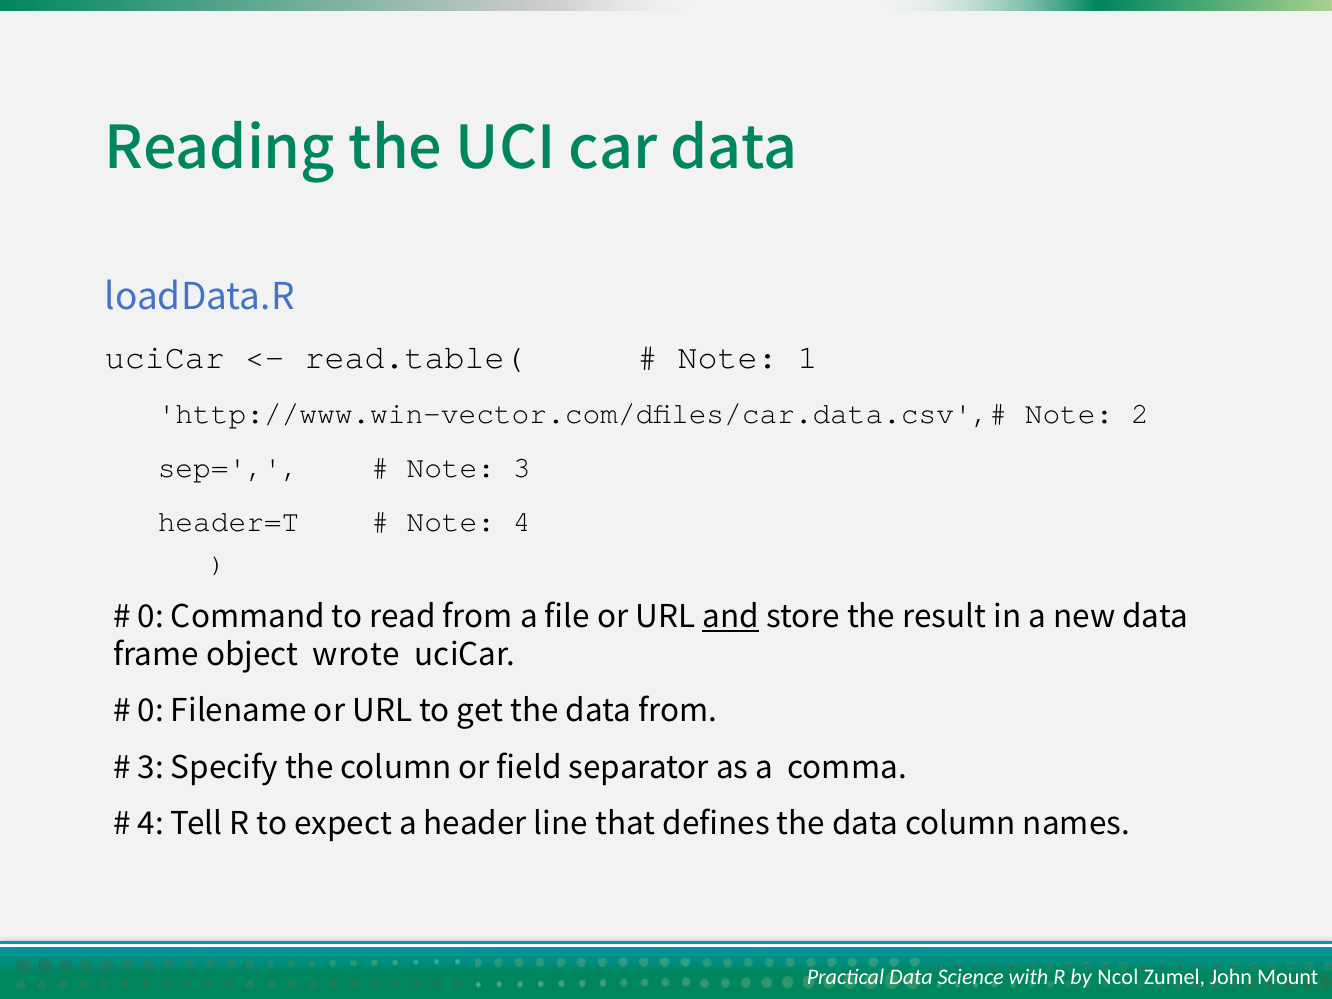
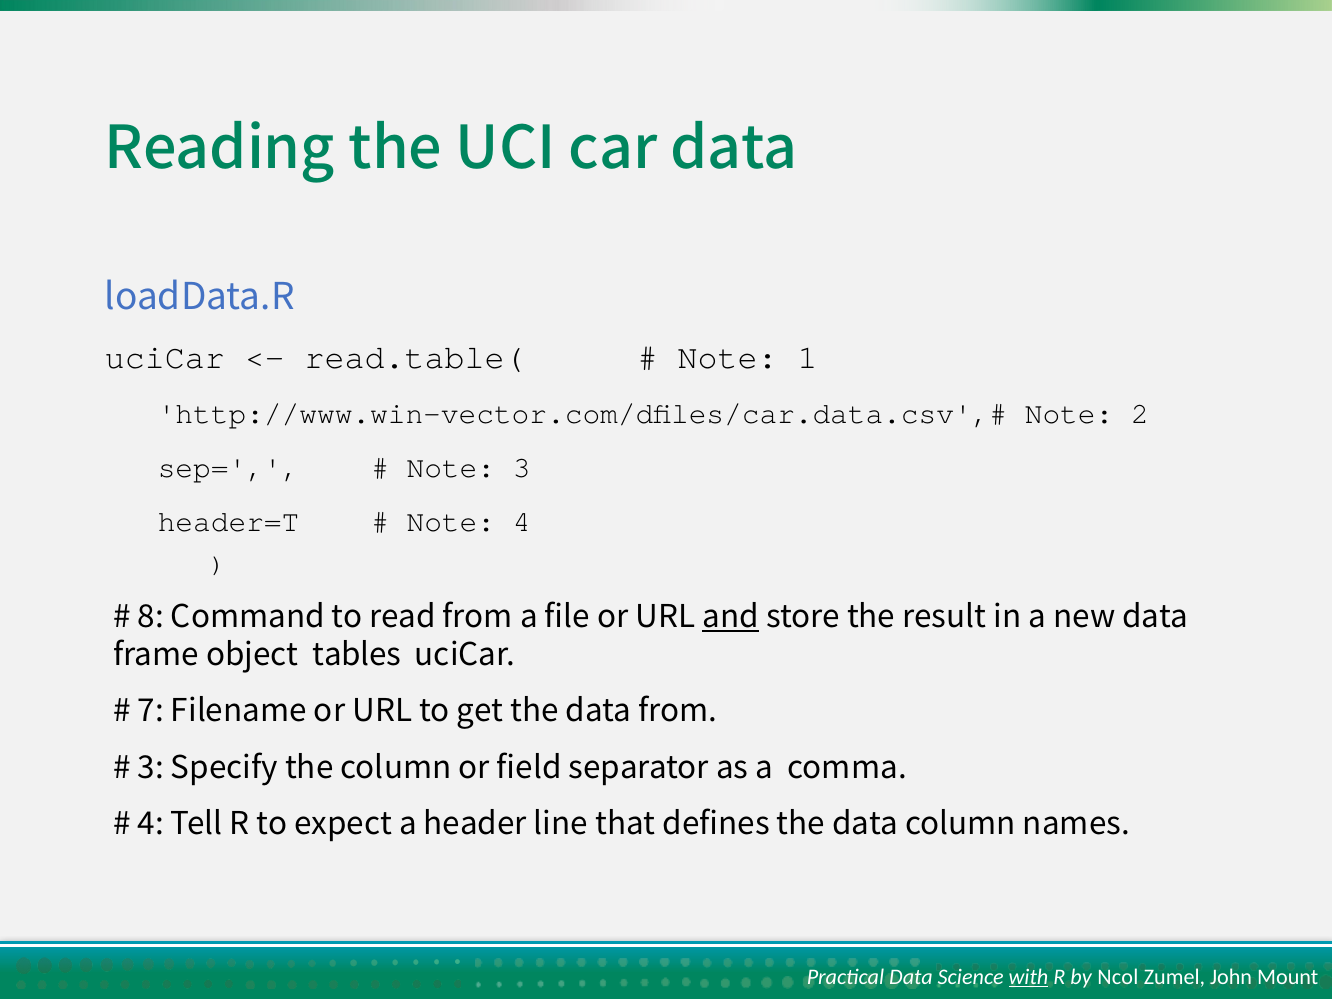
0 at (151, 617): 0 -> 8
wrote: wrote -> tables
0 at (151, 712): 0 -> 7
with underline: none -> present
